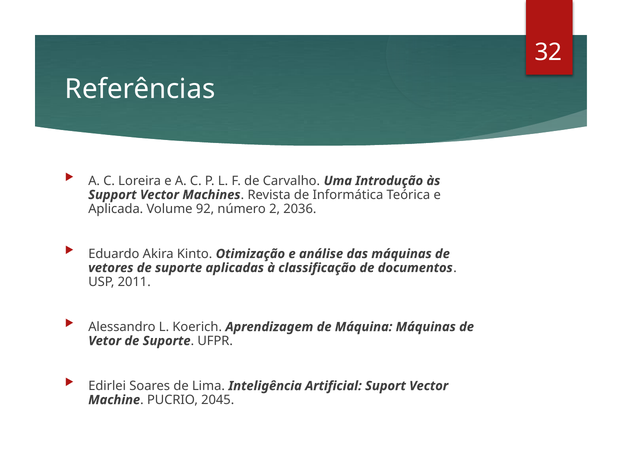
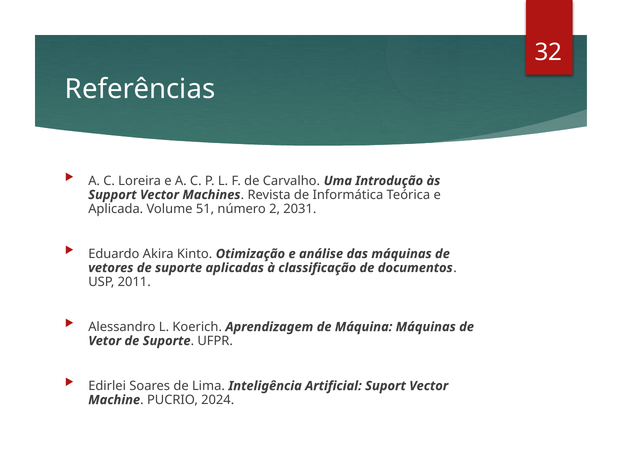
92: 92 -> 51
2036: 2036 -> 2031
2045: 2045 -> 2024
